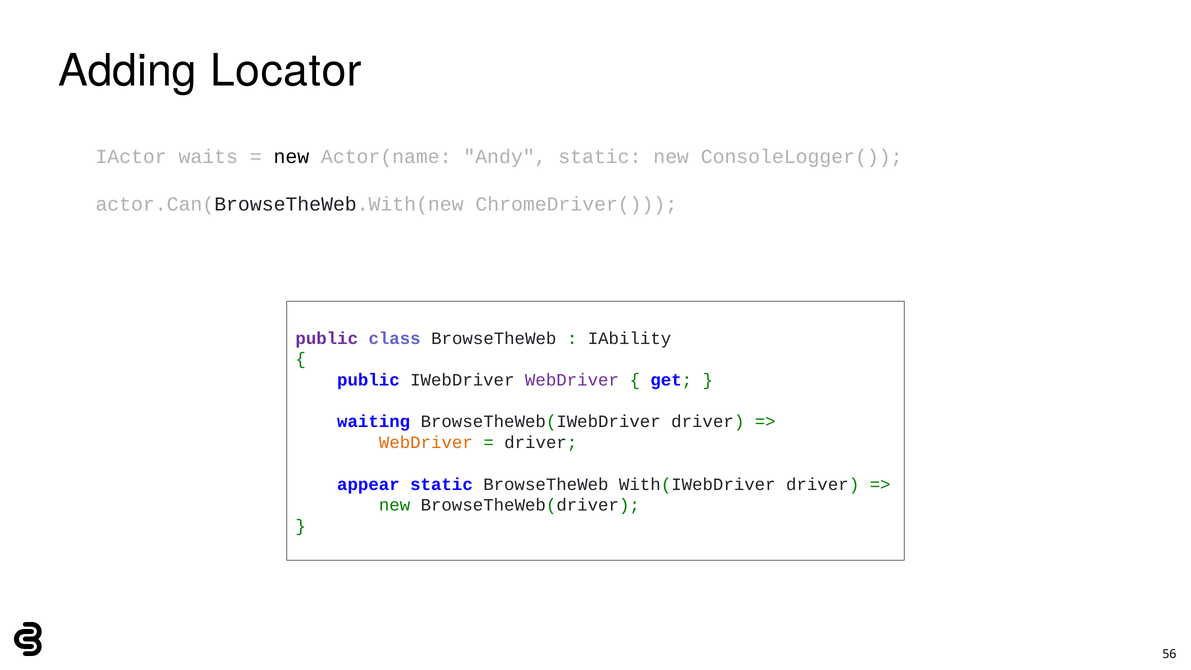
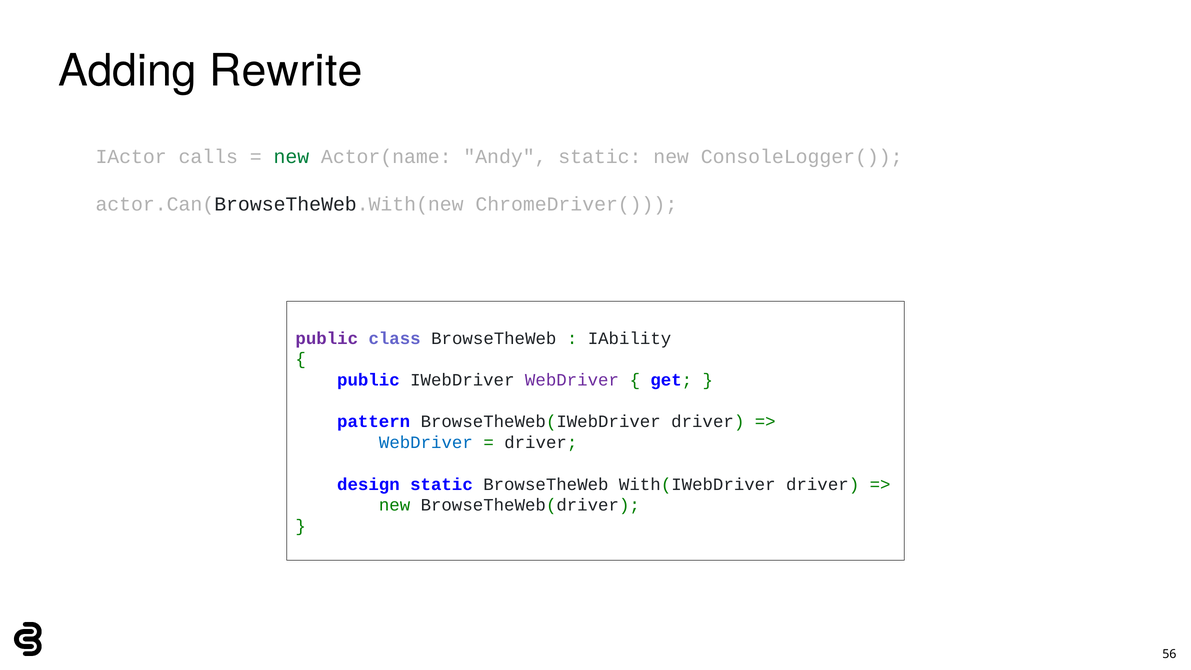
Locator: Locator -> Rewrite
waits: waits -> calls
new at (291, 156) colour: black -> green
waiting: waiting -> pattern
WebDriver at (426, 443) colour: orange -> blue
appear: appear -> design
